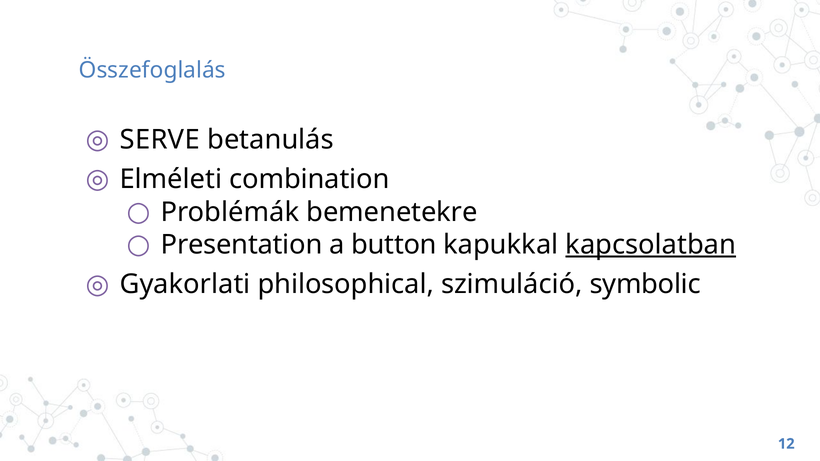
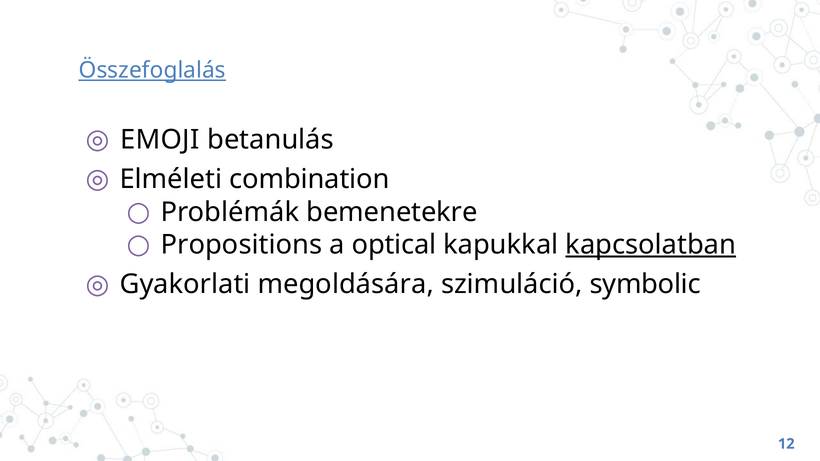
Összefoglalás underline: none -> present
SERVE: SERVE -> EMOJI
Presentation: Presentation -> Propositions
button: button -> optical
philosophical: philosophical -> megoldására
